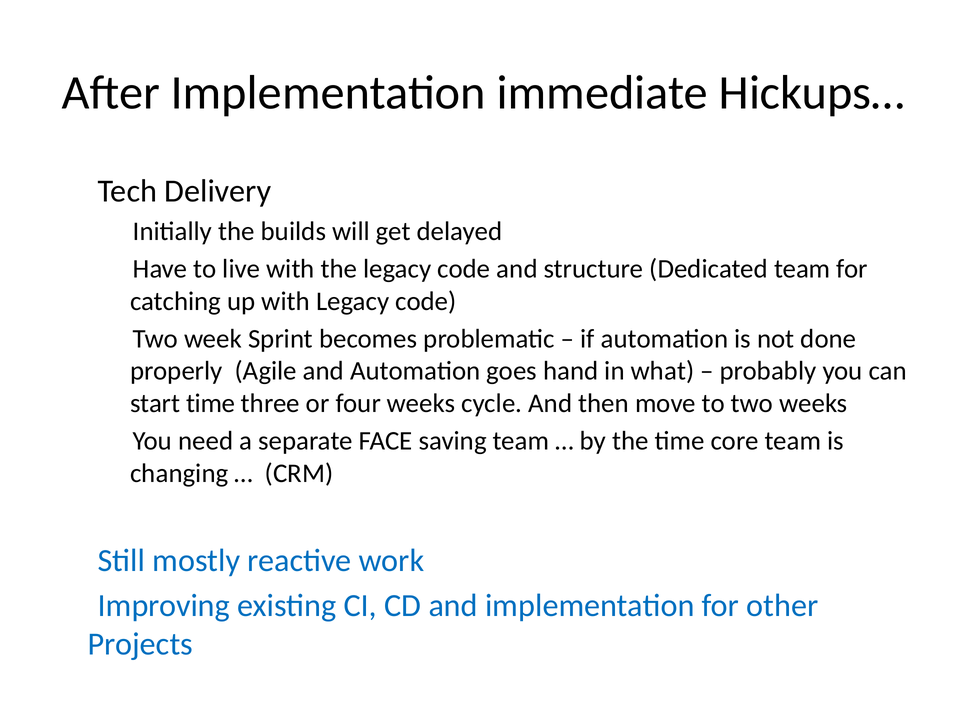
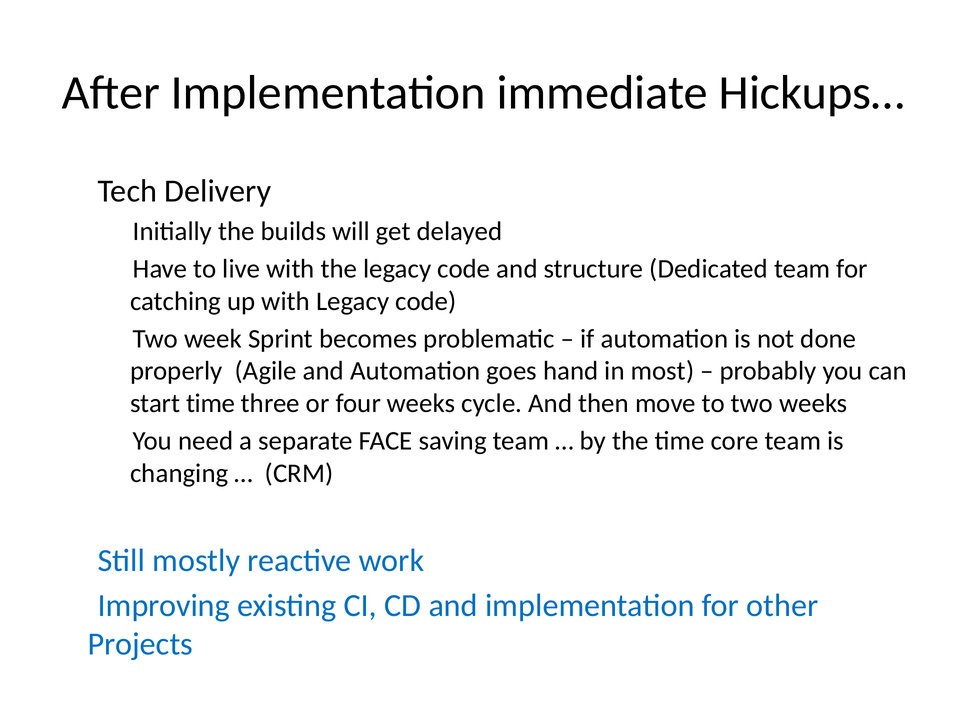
what: what -> most
